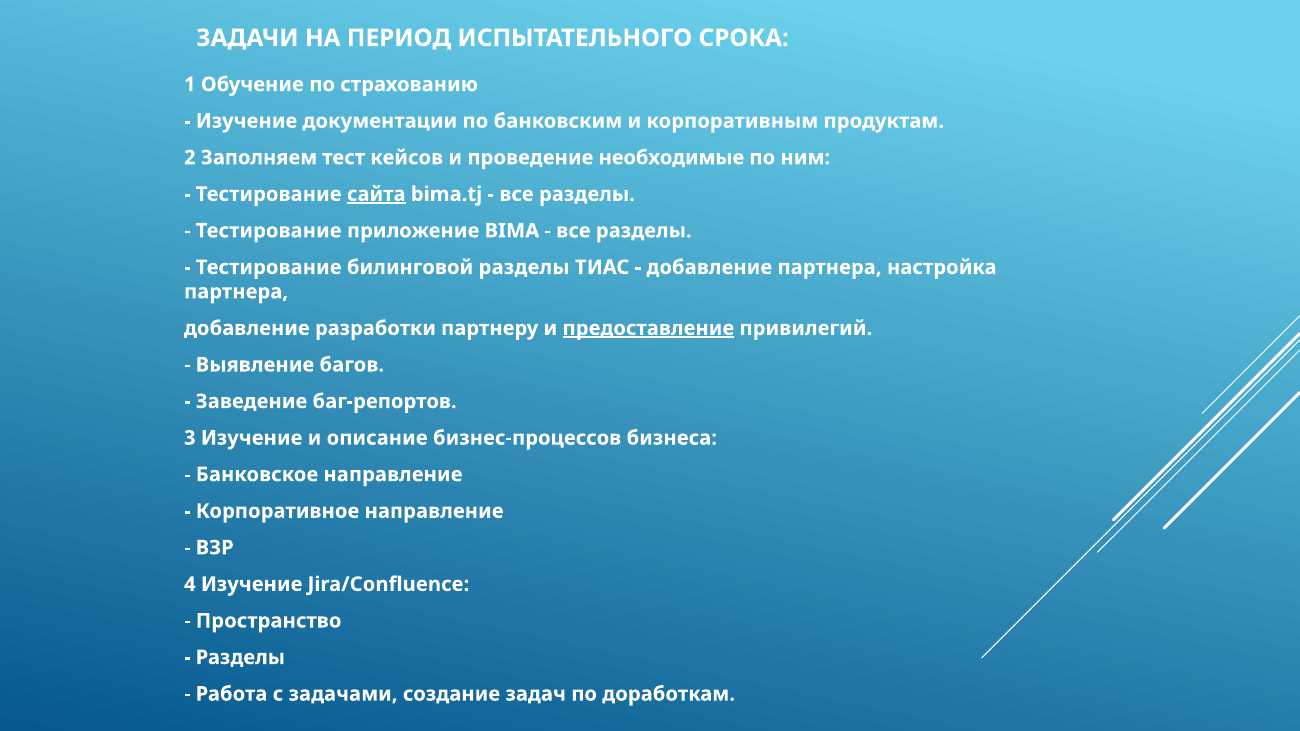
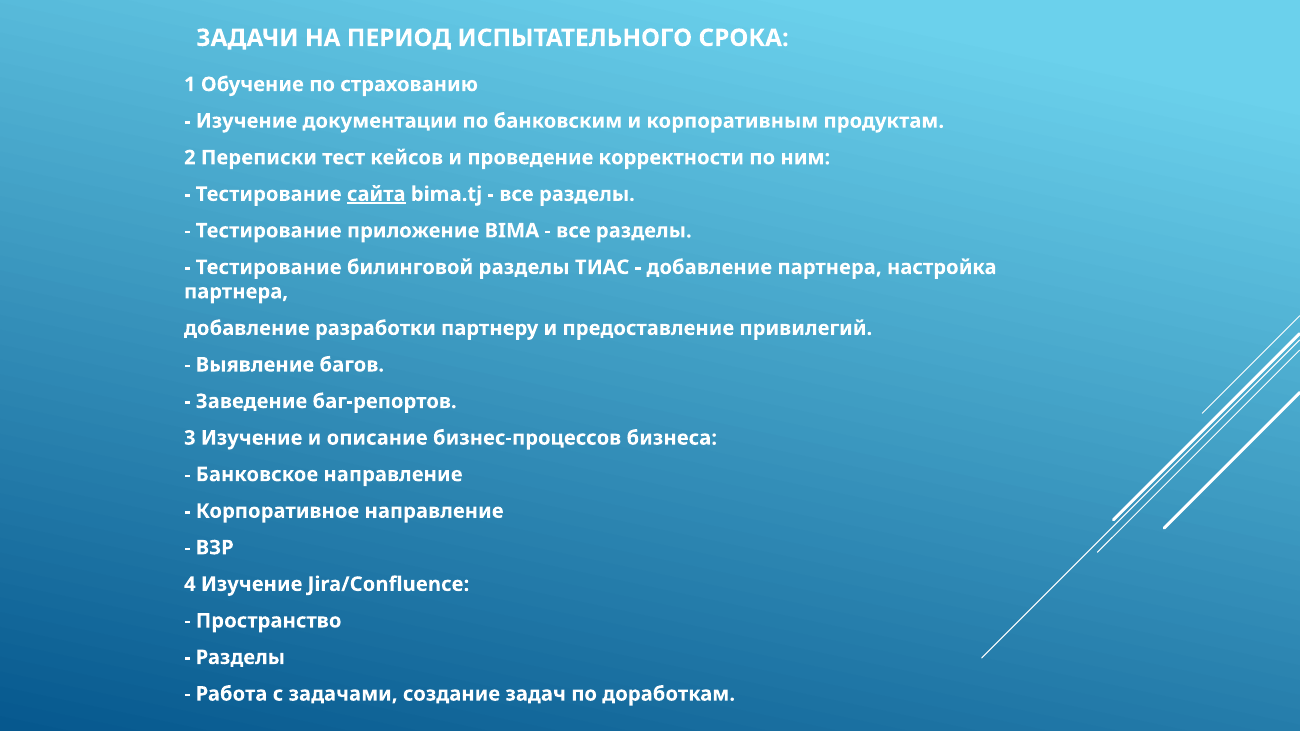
Заполняем: Заполняем -> Переписки
необходимые: необходимые -> корректности
предоставление underline: present -> none
